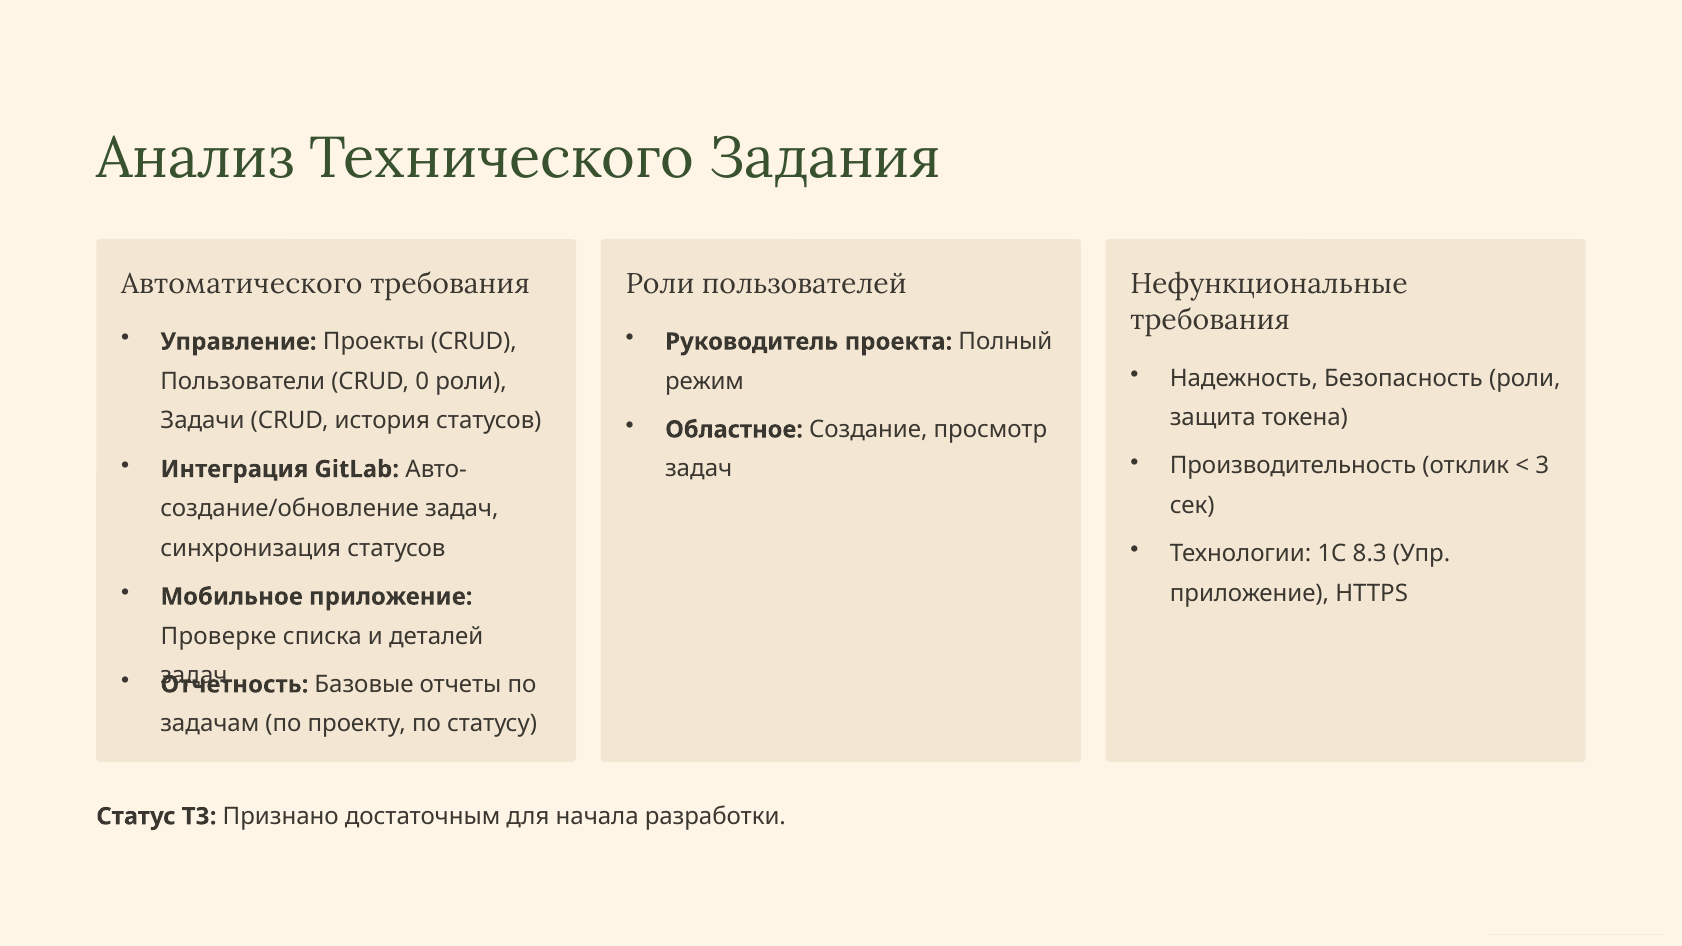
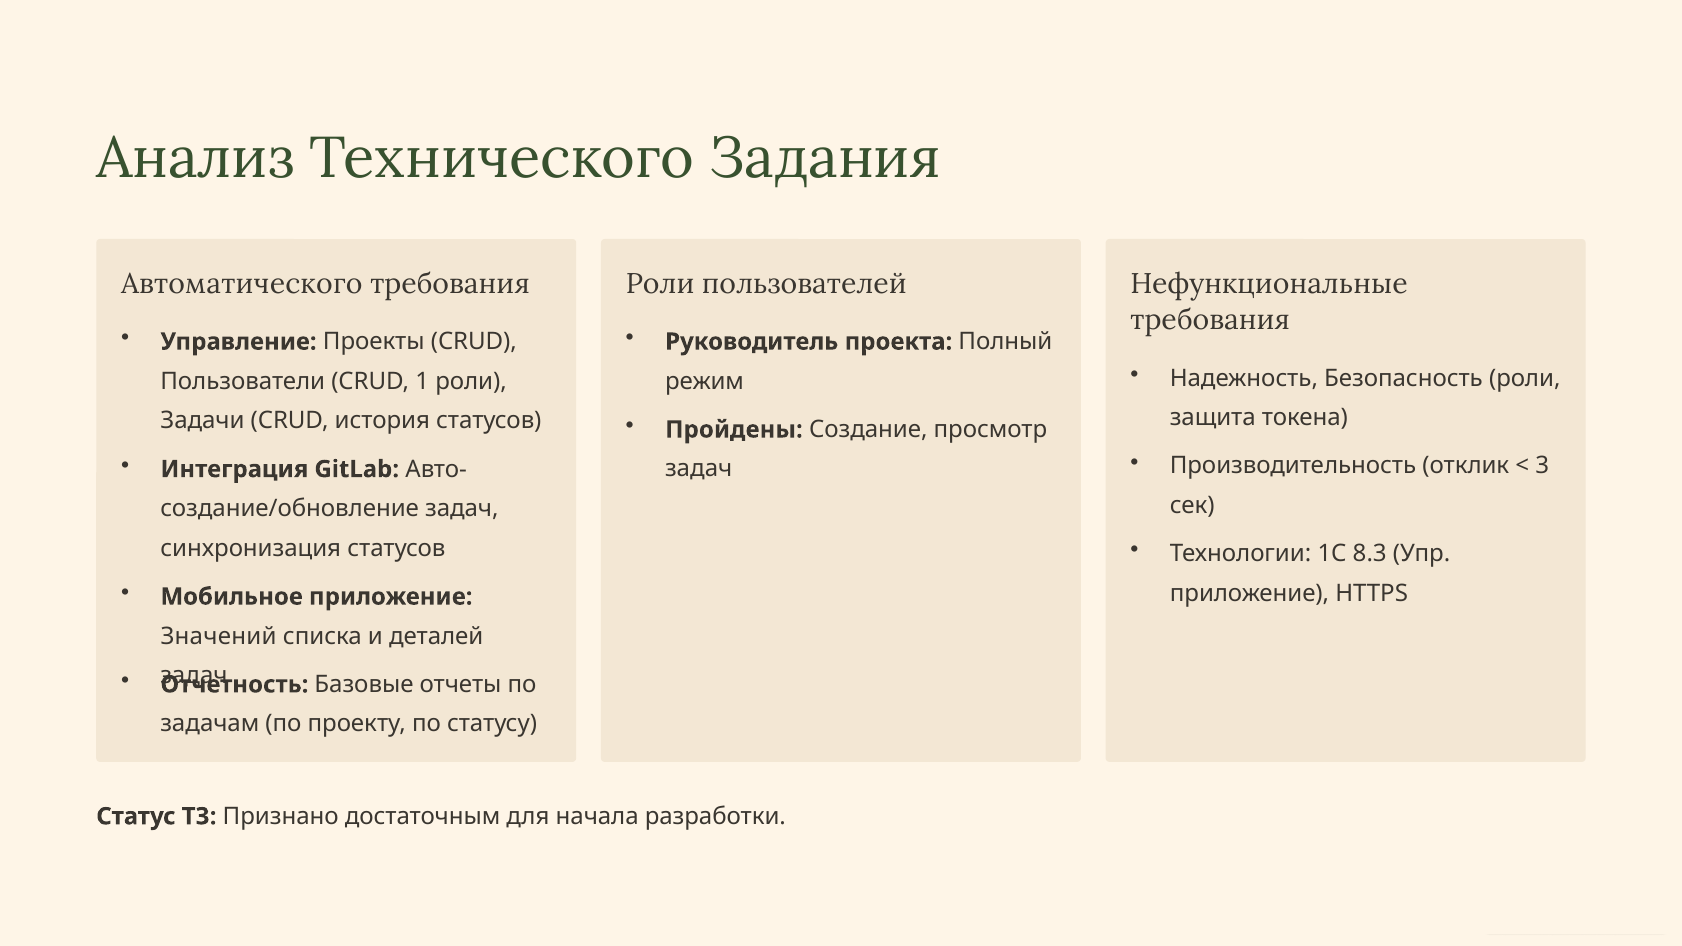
0: 0 -> 1
Областное: Областное -> Пройдены
Проверке: Проверке -> Значений
